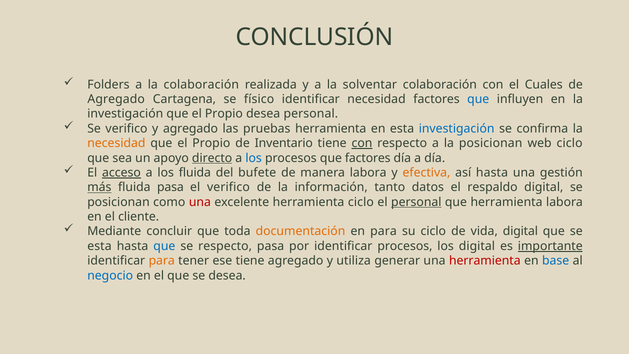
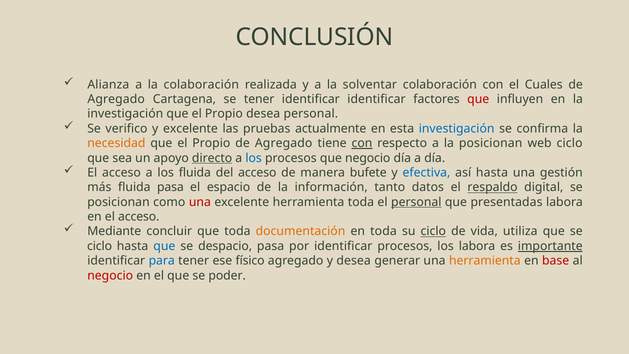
Folders: Folders -> Alianza
se físico: físico -> tener
identificar necesidad: necesidad -> identificar
que at (478, 99) colour: blue -> red
y agregado: agregado -> excelente
pruebas herramienta: herramienta -> actualmente
Inventario at (284, 143): Inventario -> Agregado
que factores: factores -> negocio
acceso at (121, 173) underline: present -> none
del bufete: bufete -> acceso
manera labora: labora -> bufete
efectiva colour: orange -> blue
más underline: present -> none
el verifico: verifico -> espacio
respaldo underline: none -> present
herramienta ciclo: ciclo -> toda
que herramienta: herramienta -> presentadas
en el cliente: cliente -> acceso
en para: para -> toda
ciclo at (433, 231) underline: none -> present
vida digital: digital -> utiliza
esta at (99, 246): esta -> ciclo
se respecto: respecto -> despacio
los digital: digital -> labora
para at (162, 261) colour: orange -> blue
ese tiene: tiene -> físico
y utiliza: utiliza -> desea
herramienta at (485, 261) colour: red -> orange
base colour: blue -> red
negocio at (110, 275) colour: blue -> red
se desea: desea -> poder
